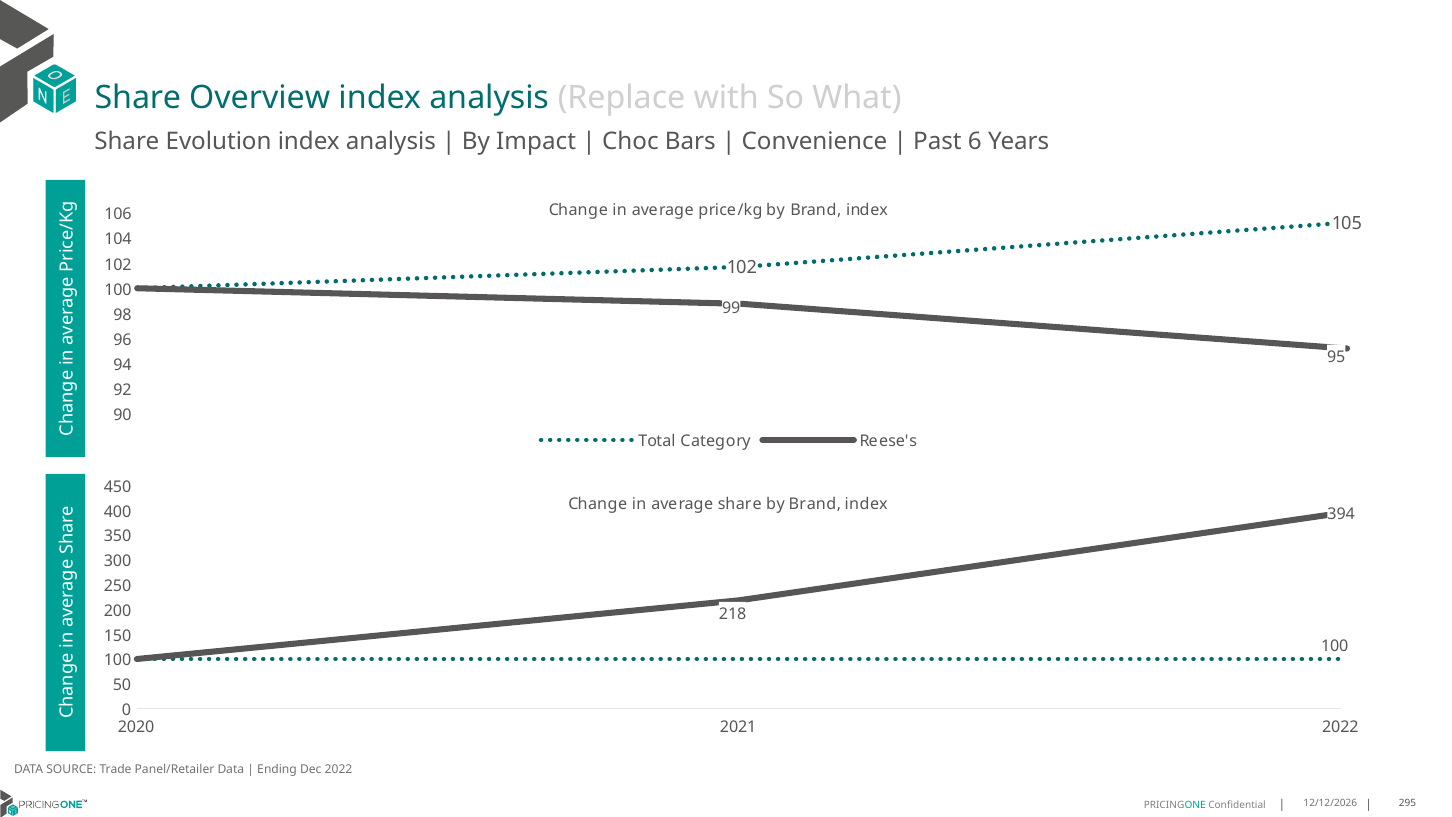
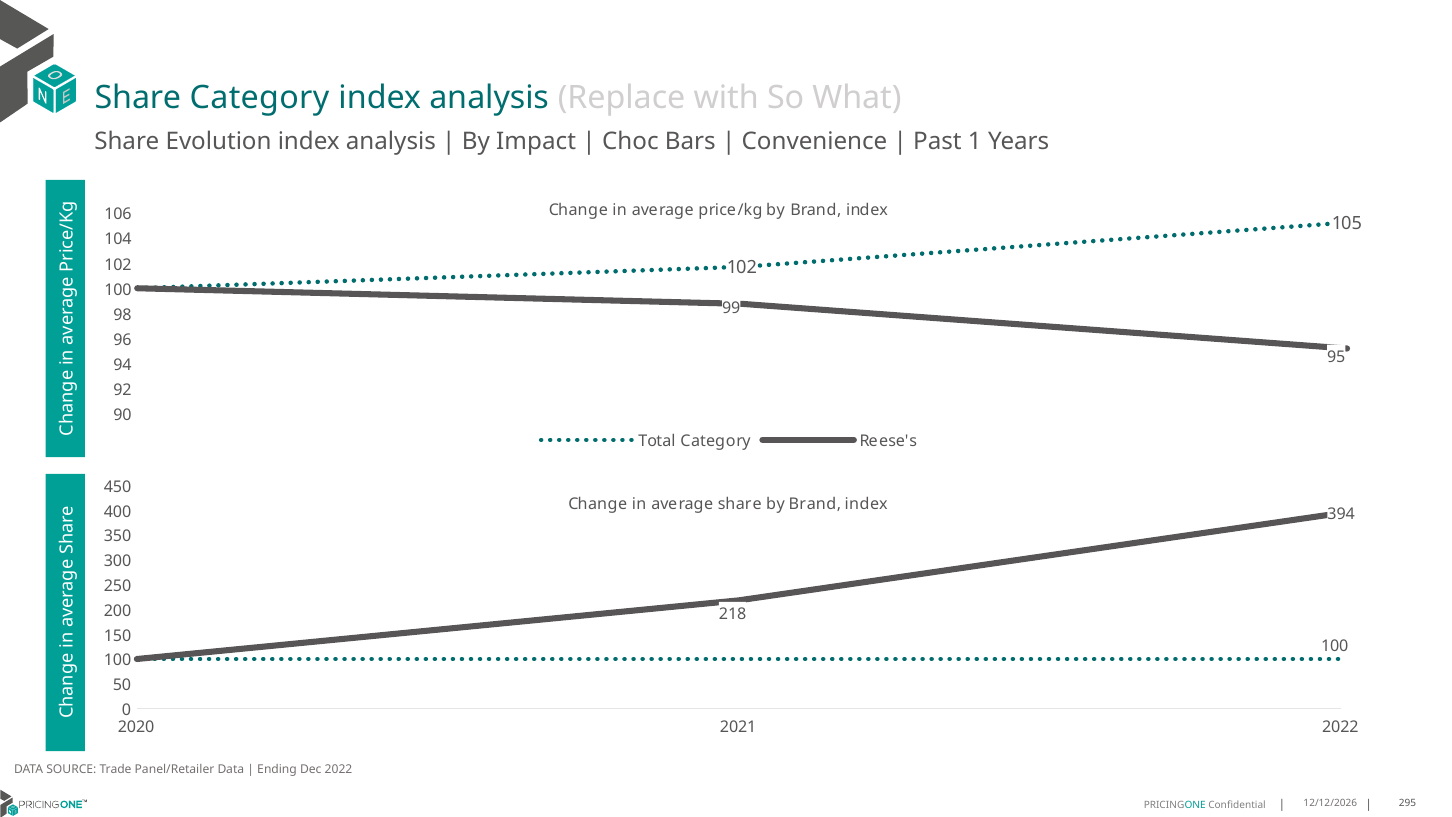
Share Overview: Overview -> Category
6: 6 -> 1
